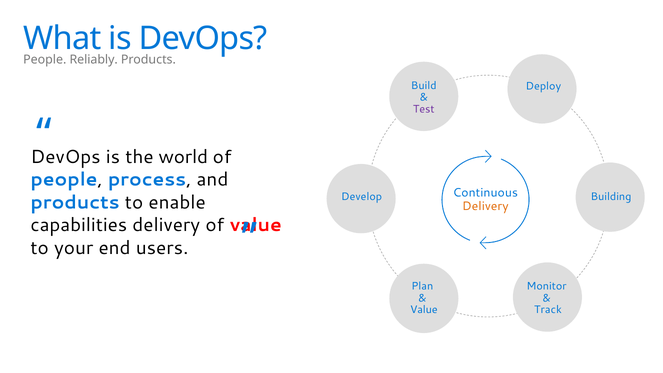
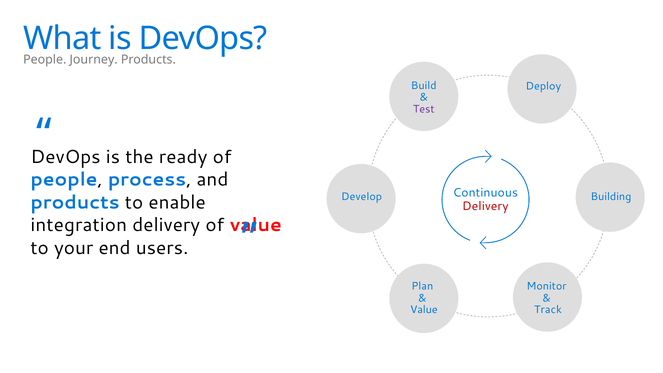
Reliably: Reliably -> Journey
world: world -> ready
Delivery at (485, 206) colour: orange -> red
capabilities: capabilities -> integration
